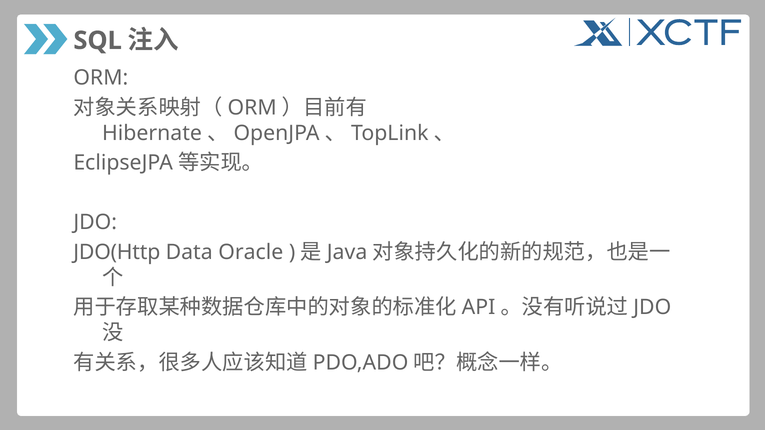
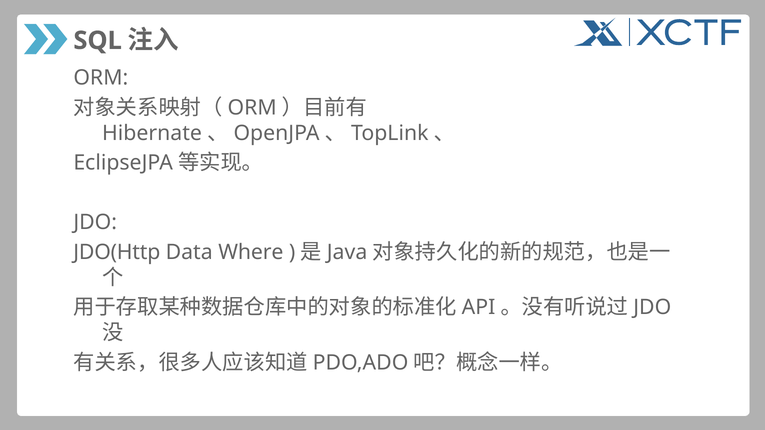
Oracle: Oracle -> Where
